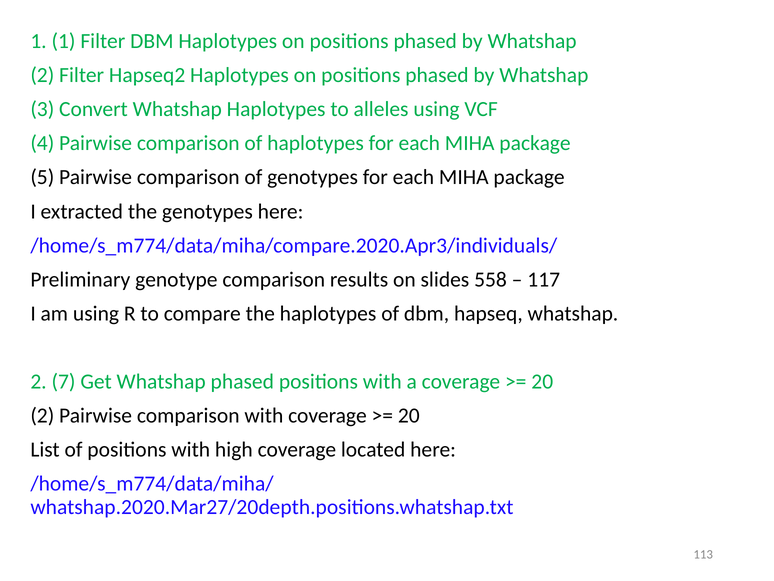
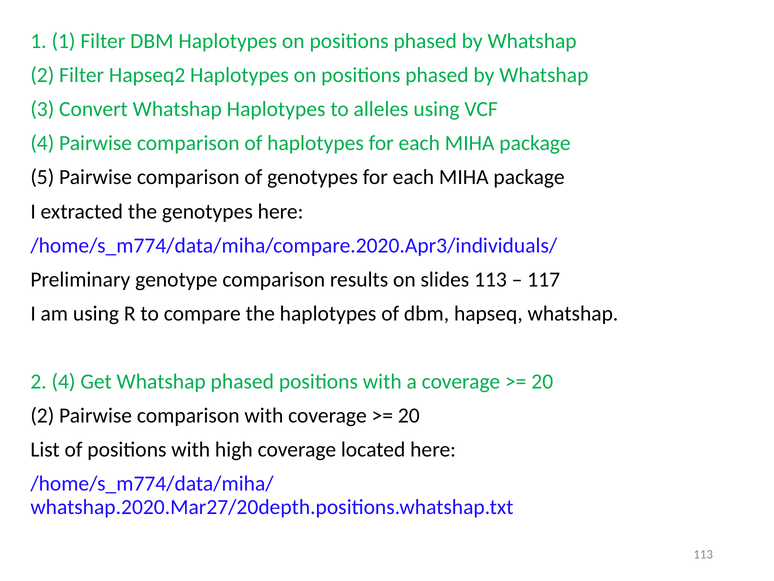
slides 558: 558 -> 113
2 7: 7 -> 4
